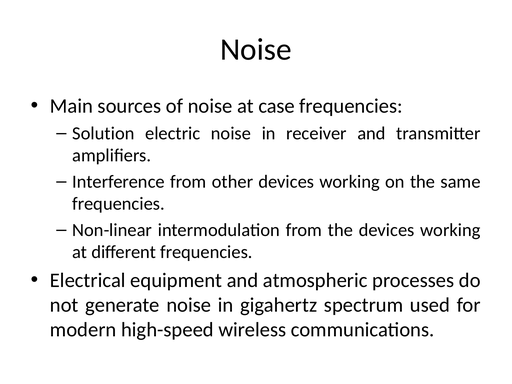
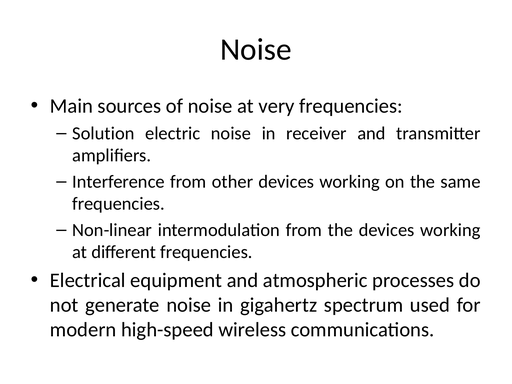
case: case -> very
